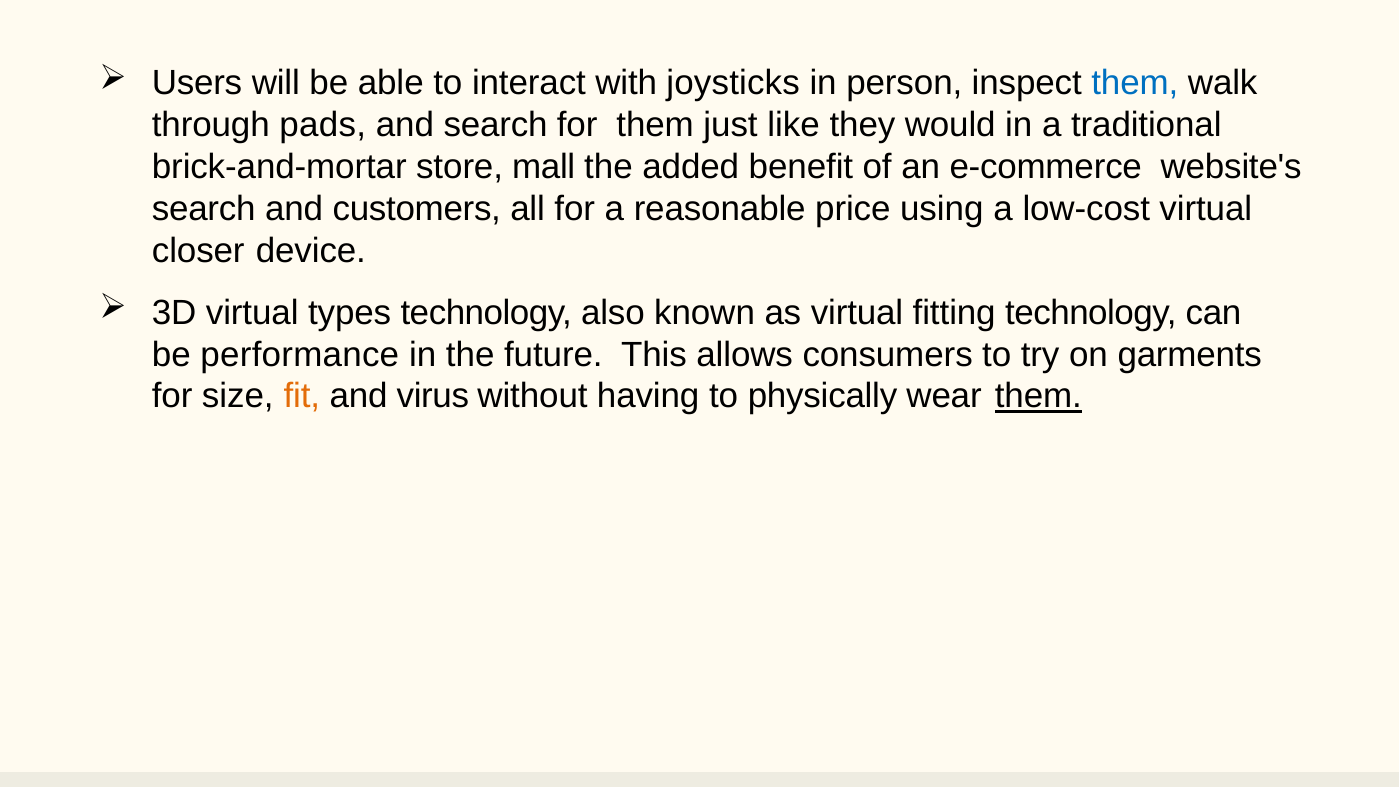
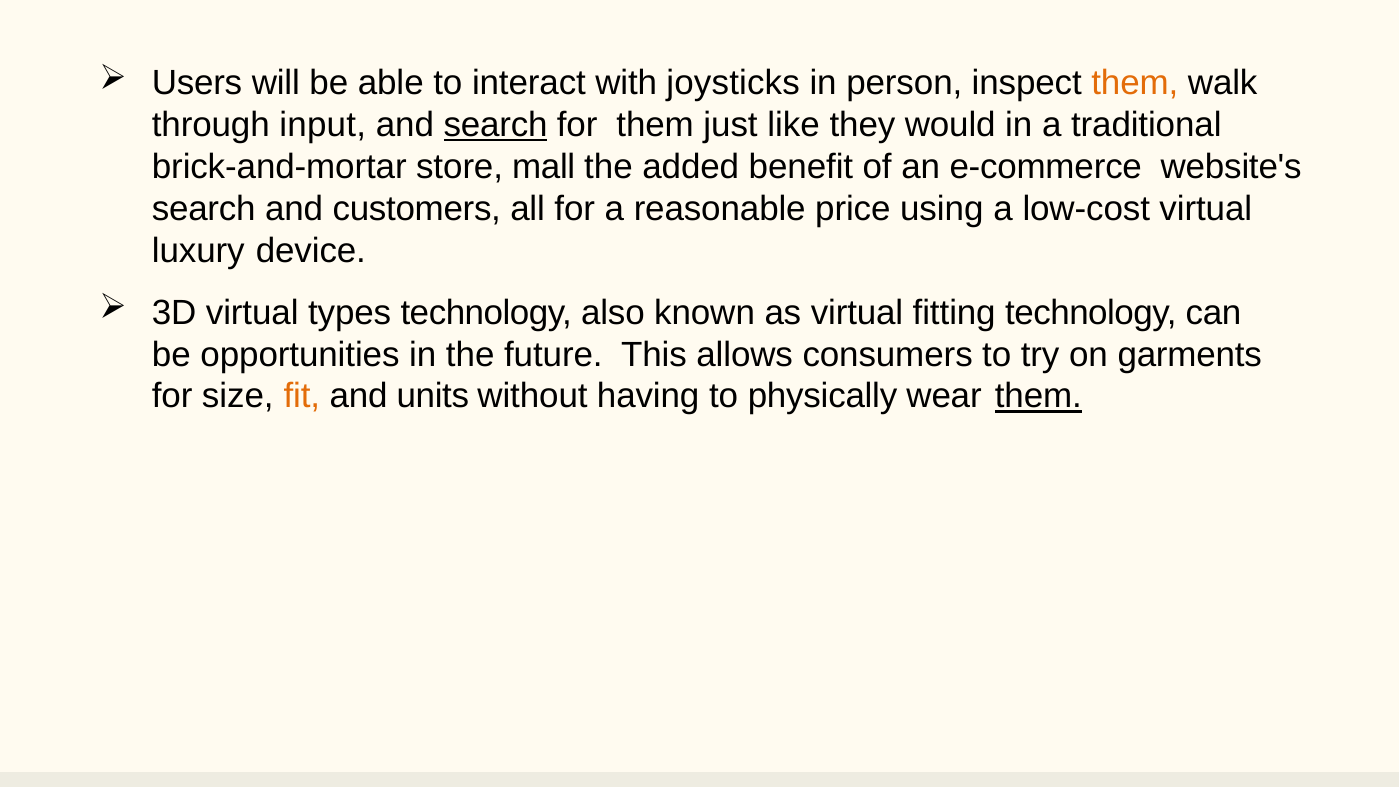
them at (1135, 83) colour: blue -> orange
pads: pads -> input
search at (496, 125) underline: none -> present
closer: closer -> luxury
performance: performance -> opportunities
virus: virus -> units
